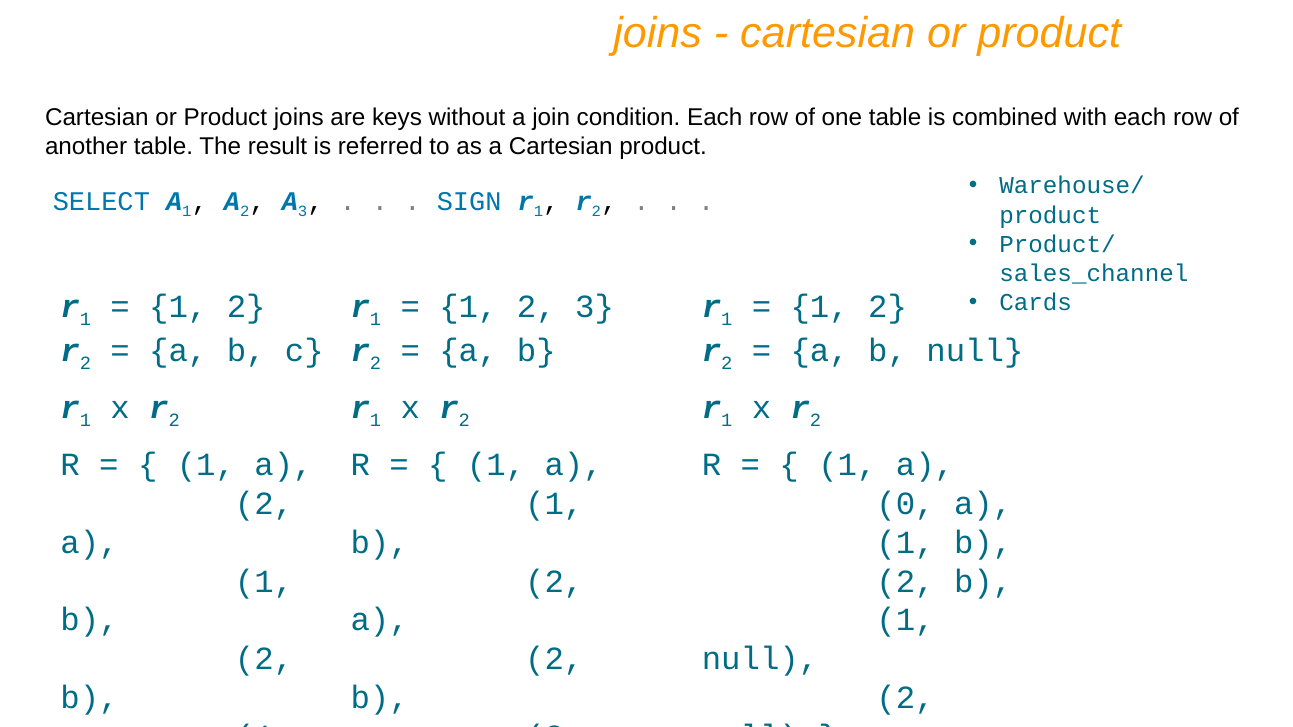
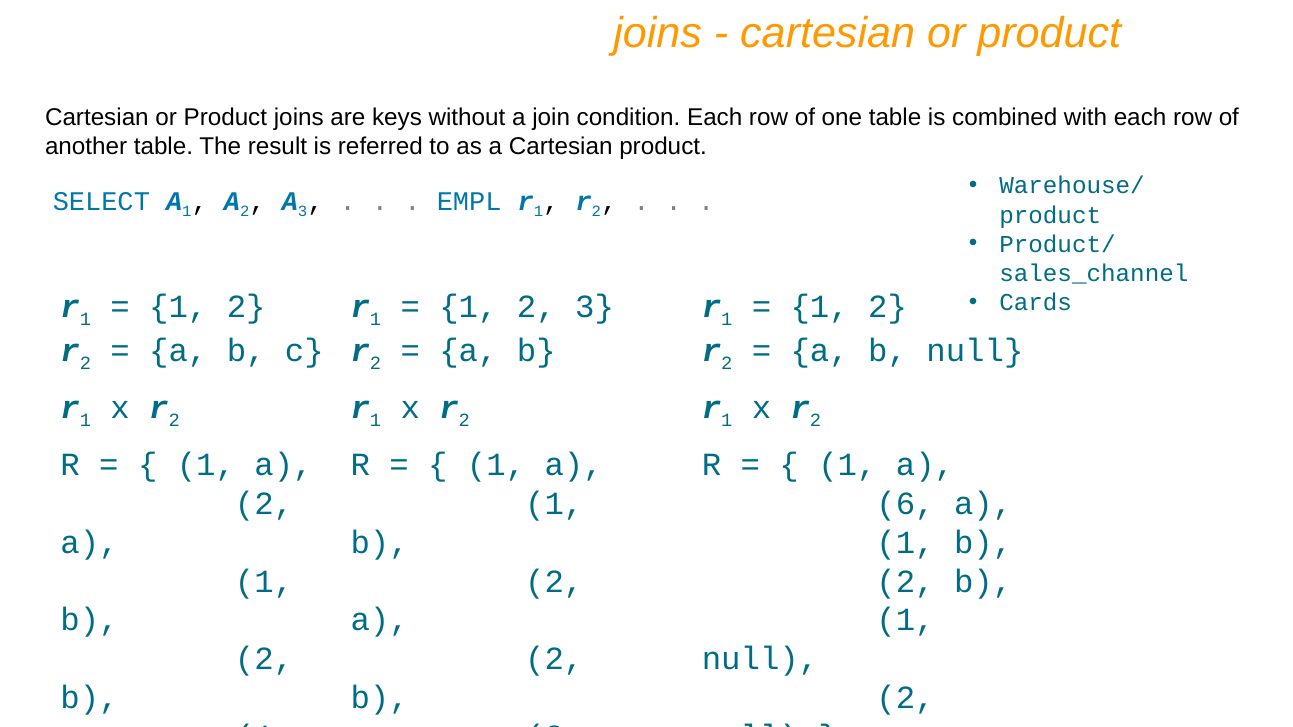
SIGN: SIGN -> EMPL
0: 0 -> 6
